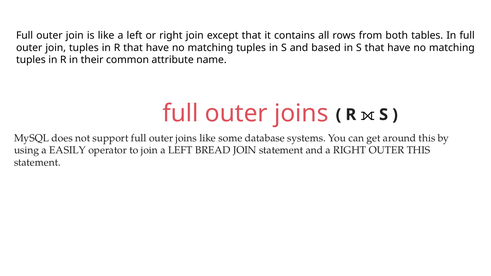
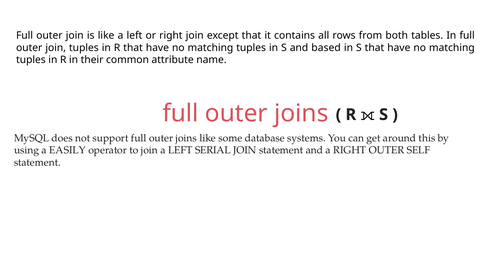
BREAD: BREAD -> SERIAL
OUTER THIS: THIS -> SELF
